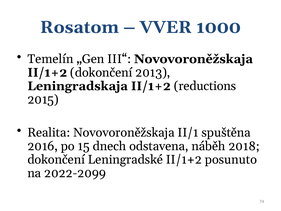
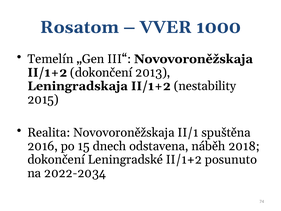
reductions: reductions -> nestability
2022-2099: 2022-2099 -> 2022-2034
